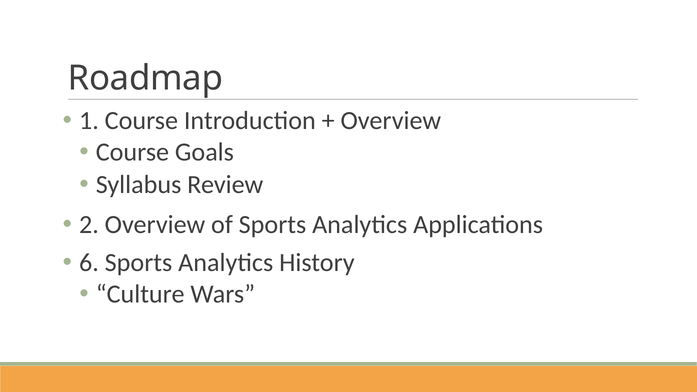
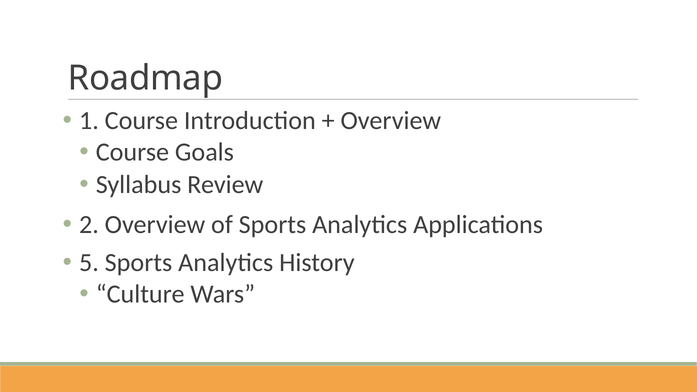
6: 6 -> 5
